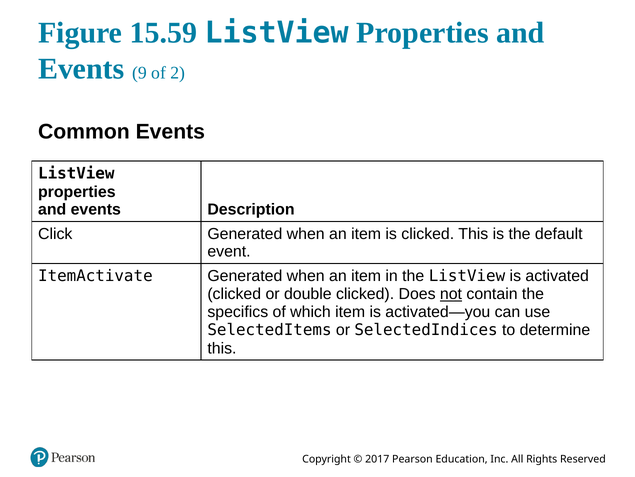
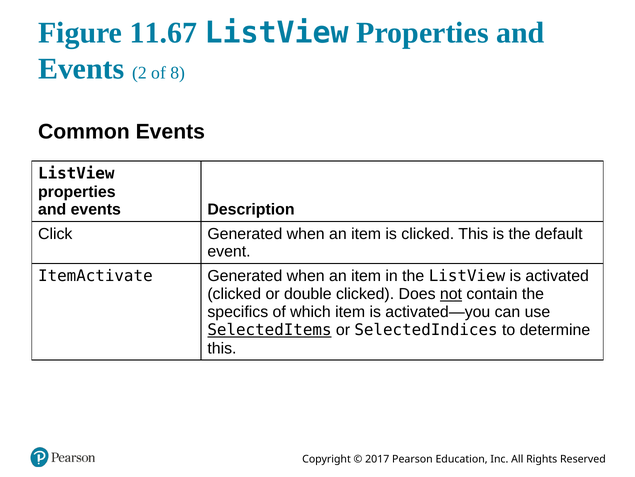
15.59: 15.59 -> 11.67
9: 9 -> 2
2: 2 -> 8
SelectedItems underline: none -> present
